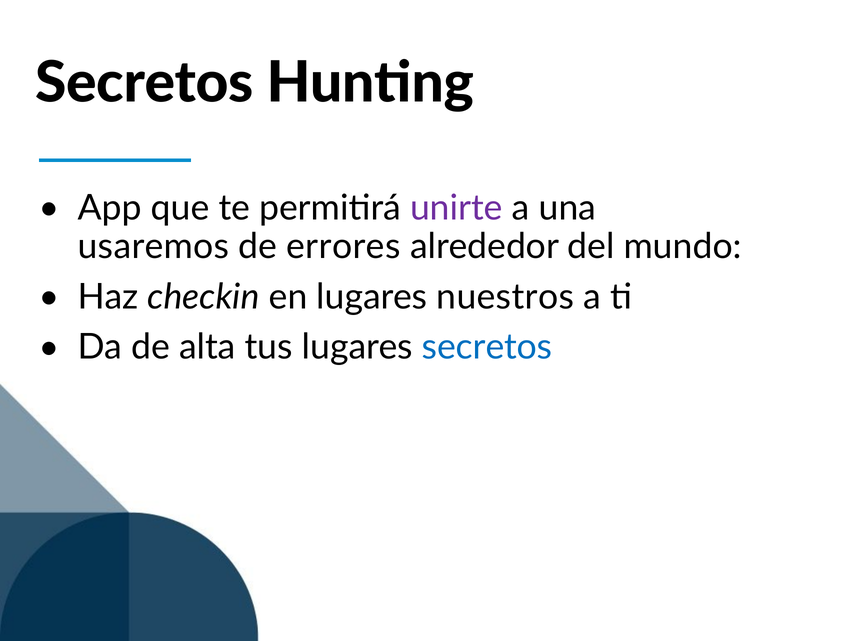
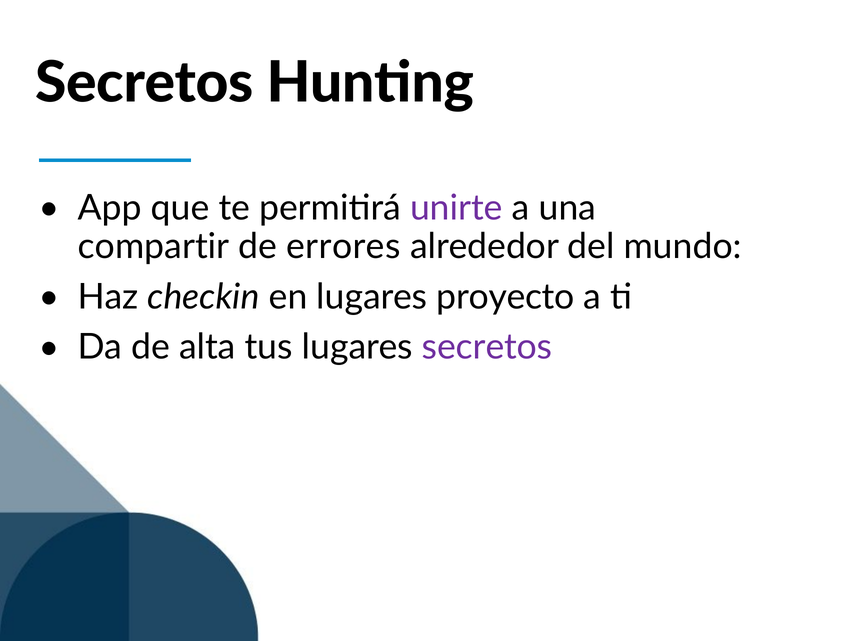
usaremos: usaremos -> compartir
nuestros: nuestros -> proyecto
secretos at (487, 347) colour: blue -> purple
